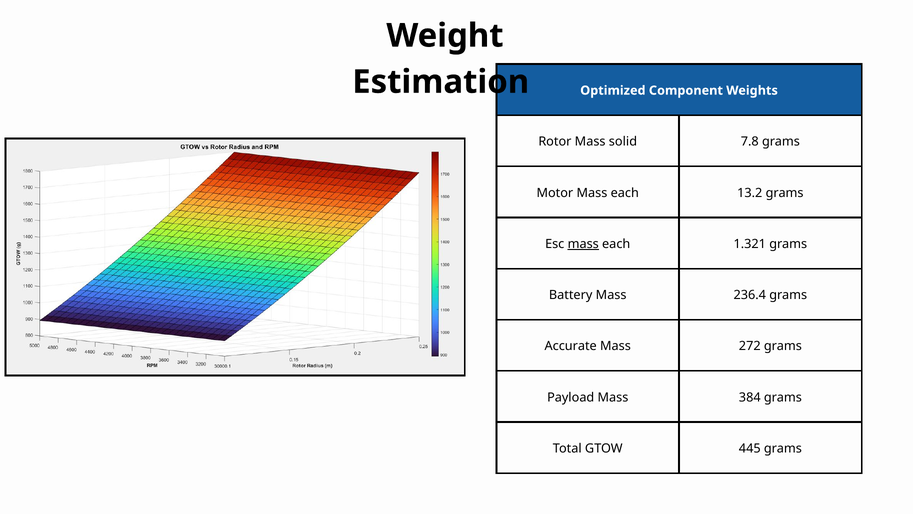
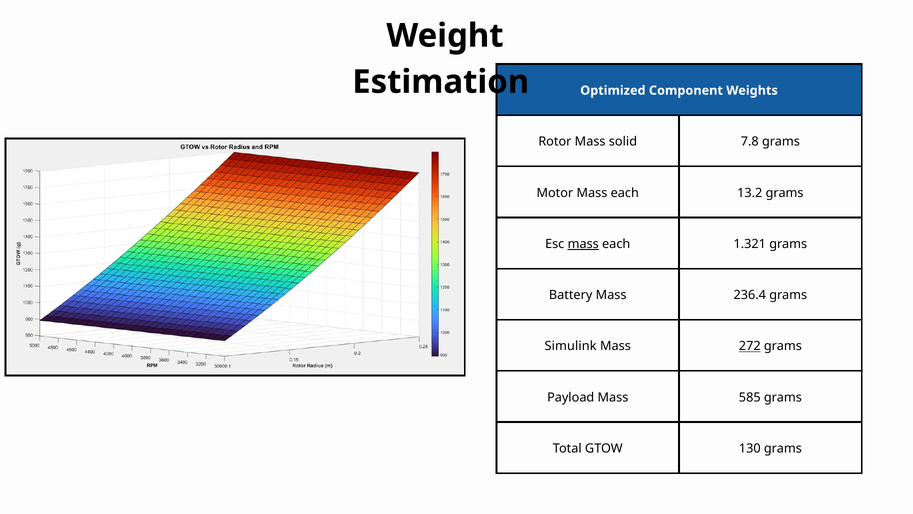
Accurate: Accurate -> Simulink
272 underline: none -> present
384: 384 -> 585
445: 445 -> 130
